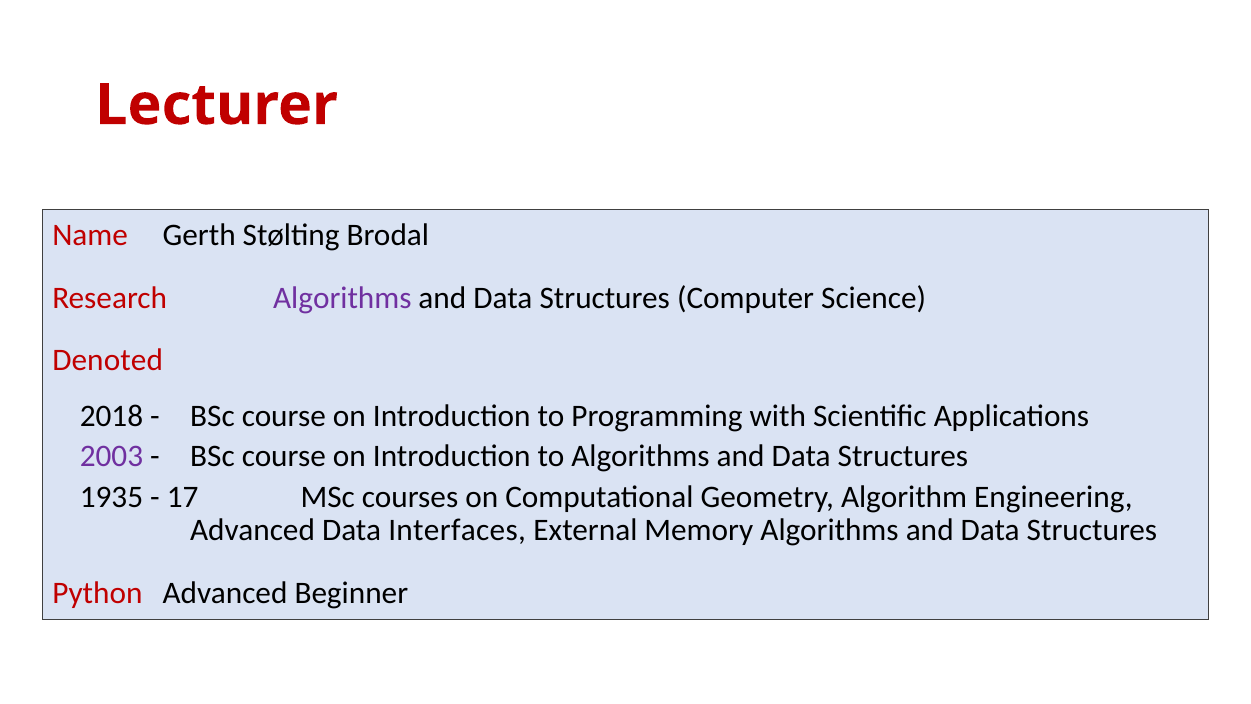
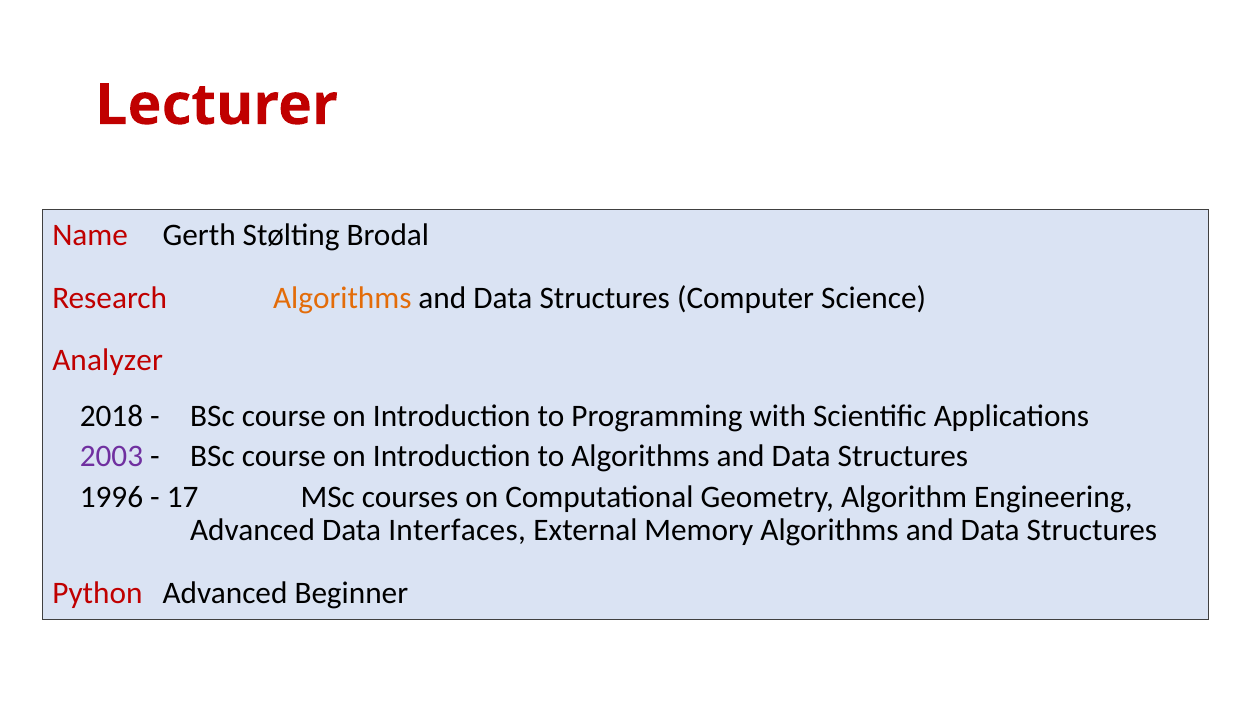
Algorithms at (342, 298) colour: purple -> orange
Denoted: Denoted -> Analyzer
1935: 1935 -> 1996
